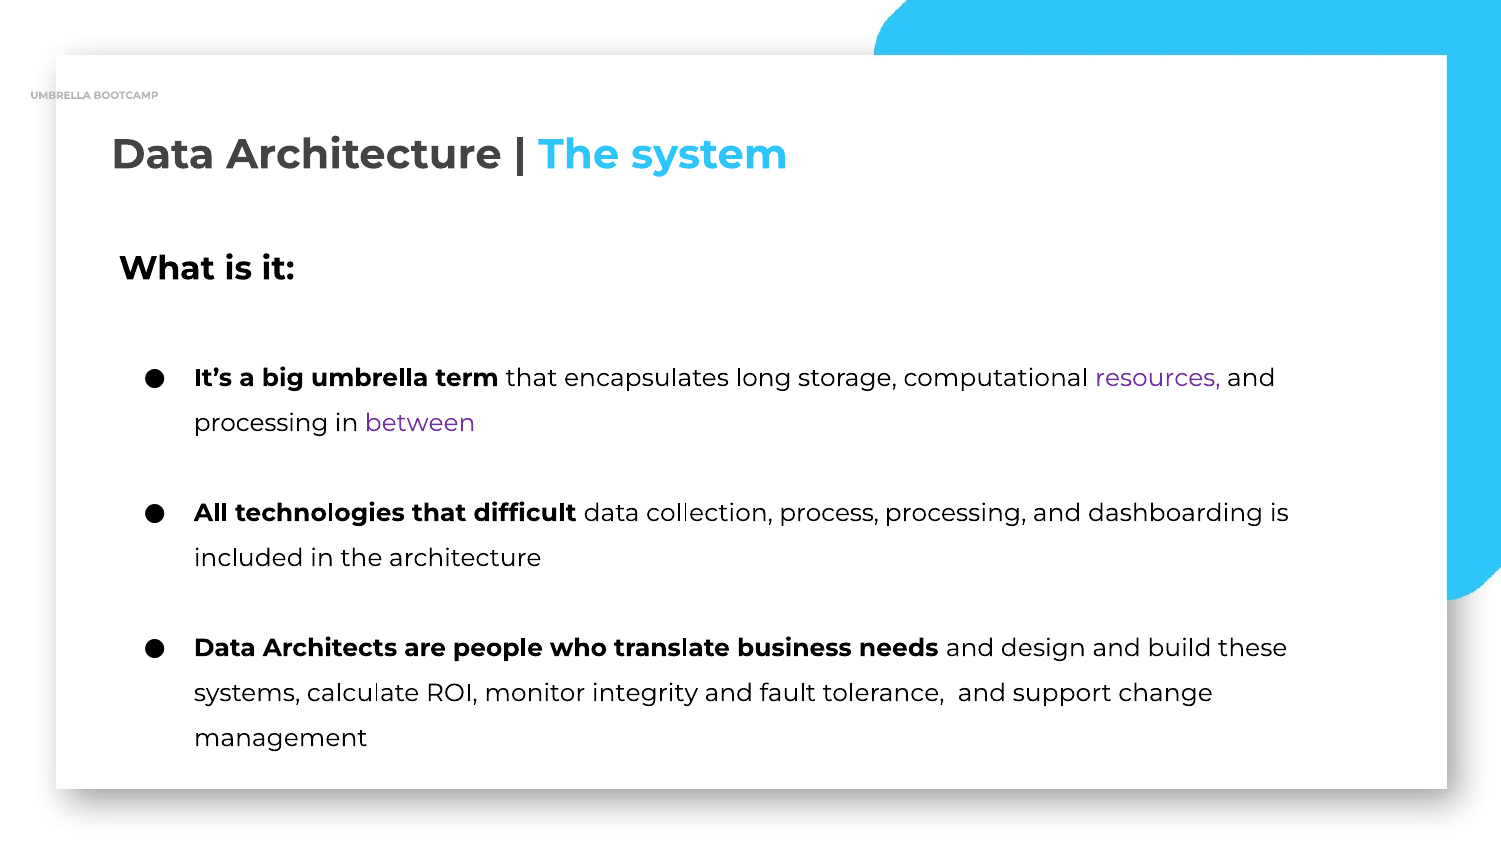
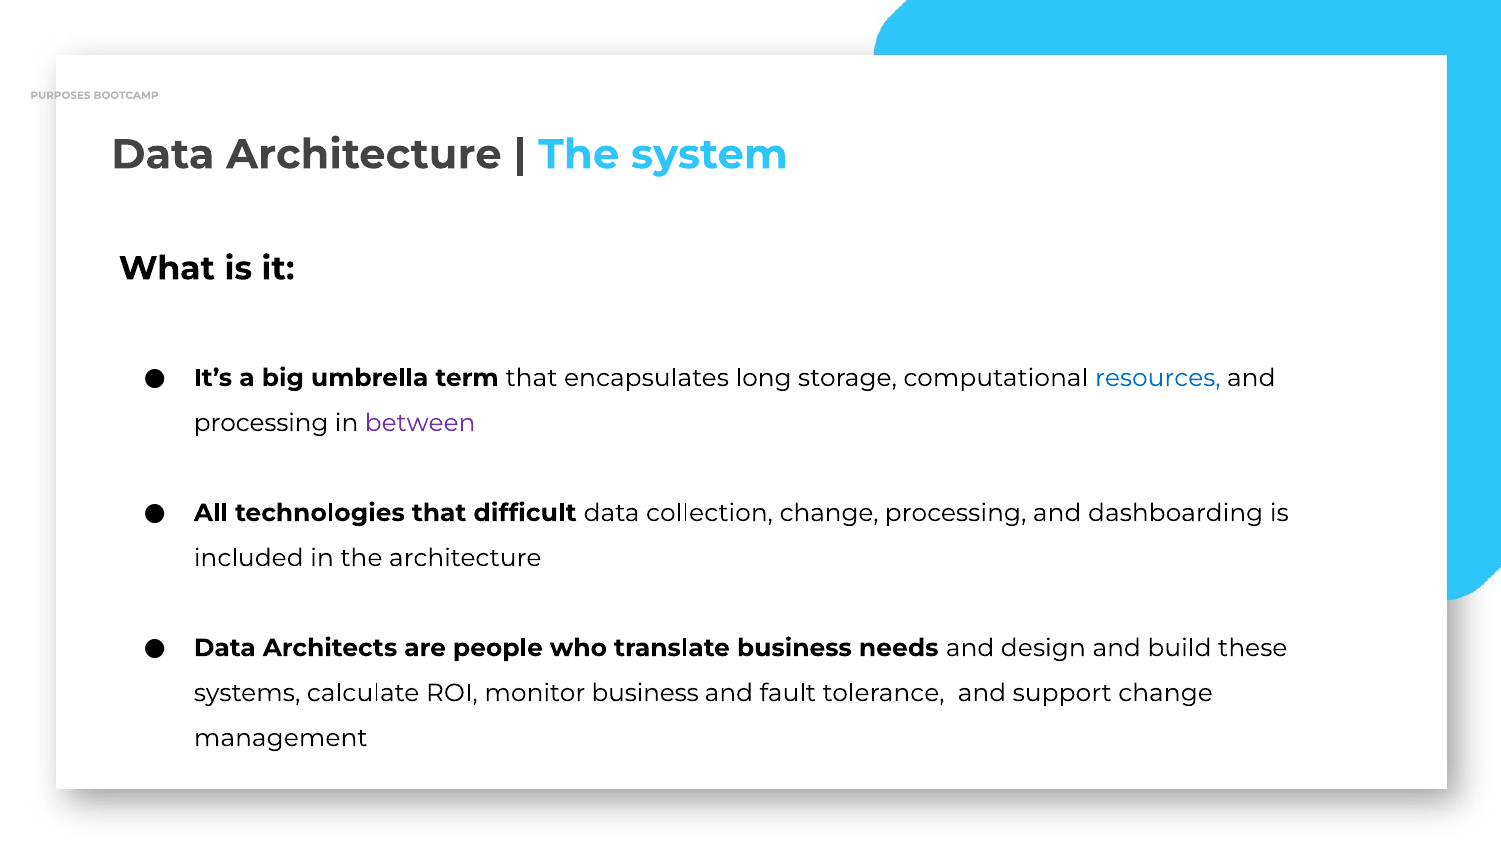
UMBRELLA at (61, 95): UMBRELLA -> PURPOSES
resources colour: purple -> blue
collection process: process -> change
monitor integrity: integrity -> business
